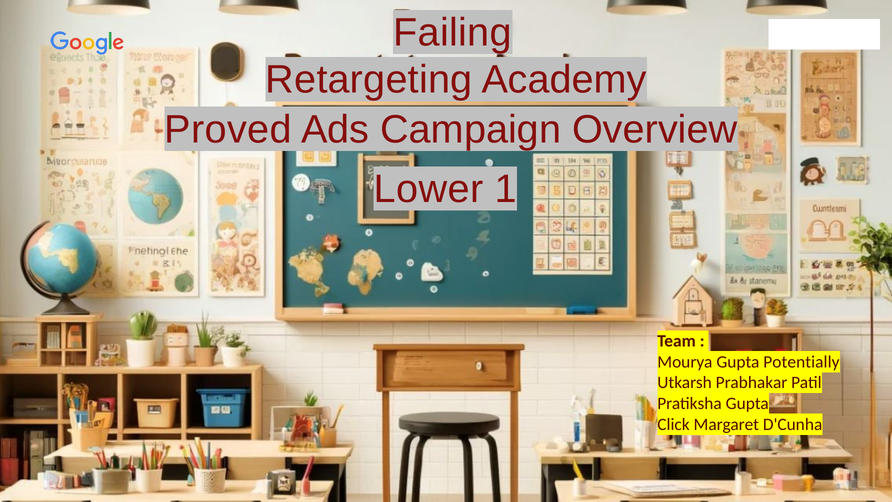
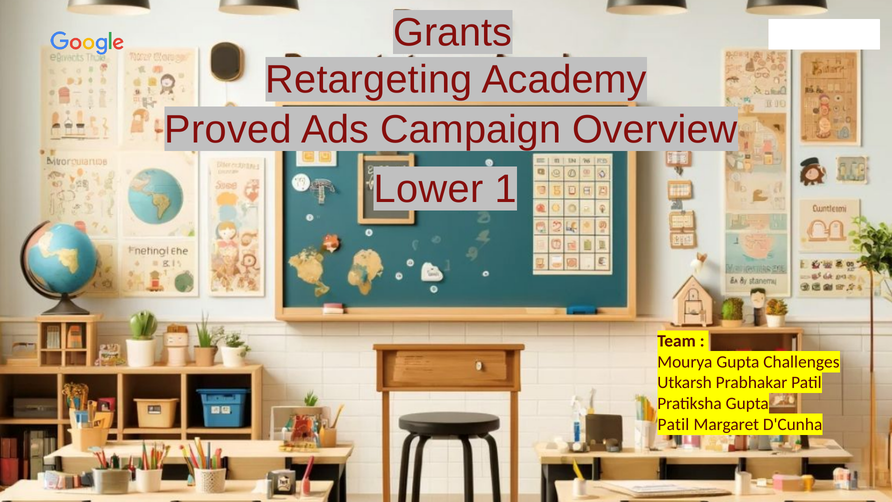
Failing: Failing -> Grants
Potentially: Potentially -> Challenges
Click at (674, 424): Click -> Patil
